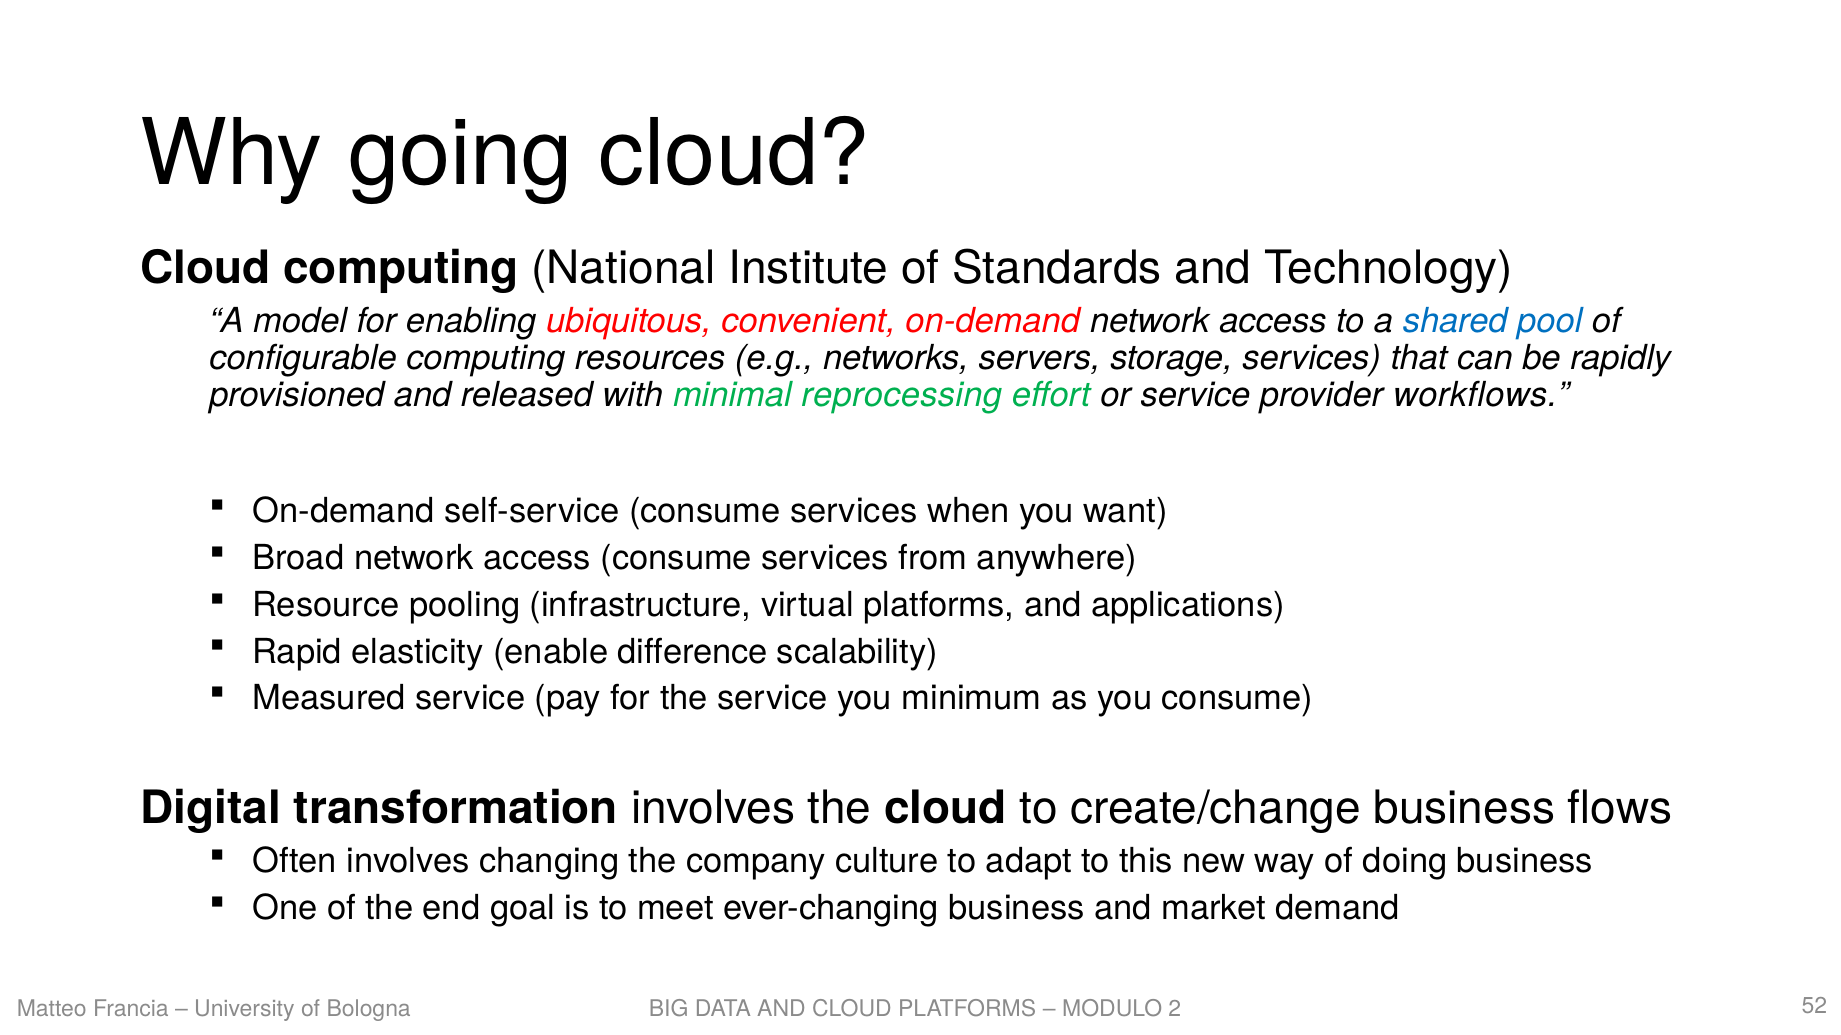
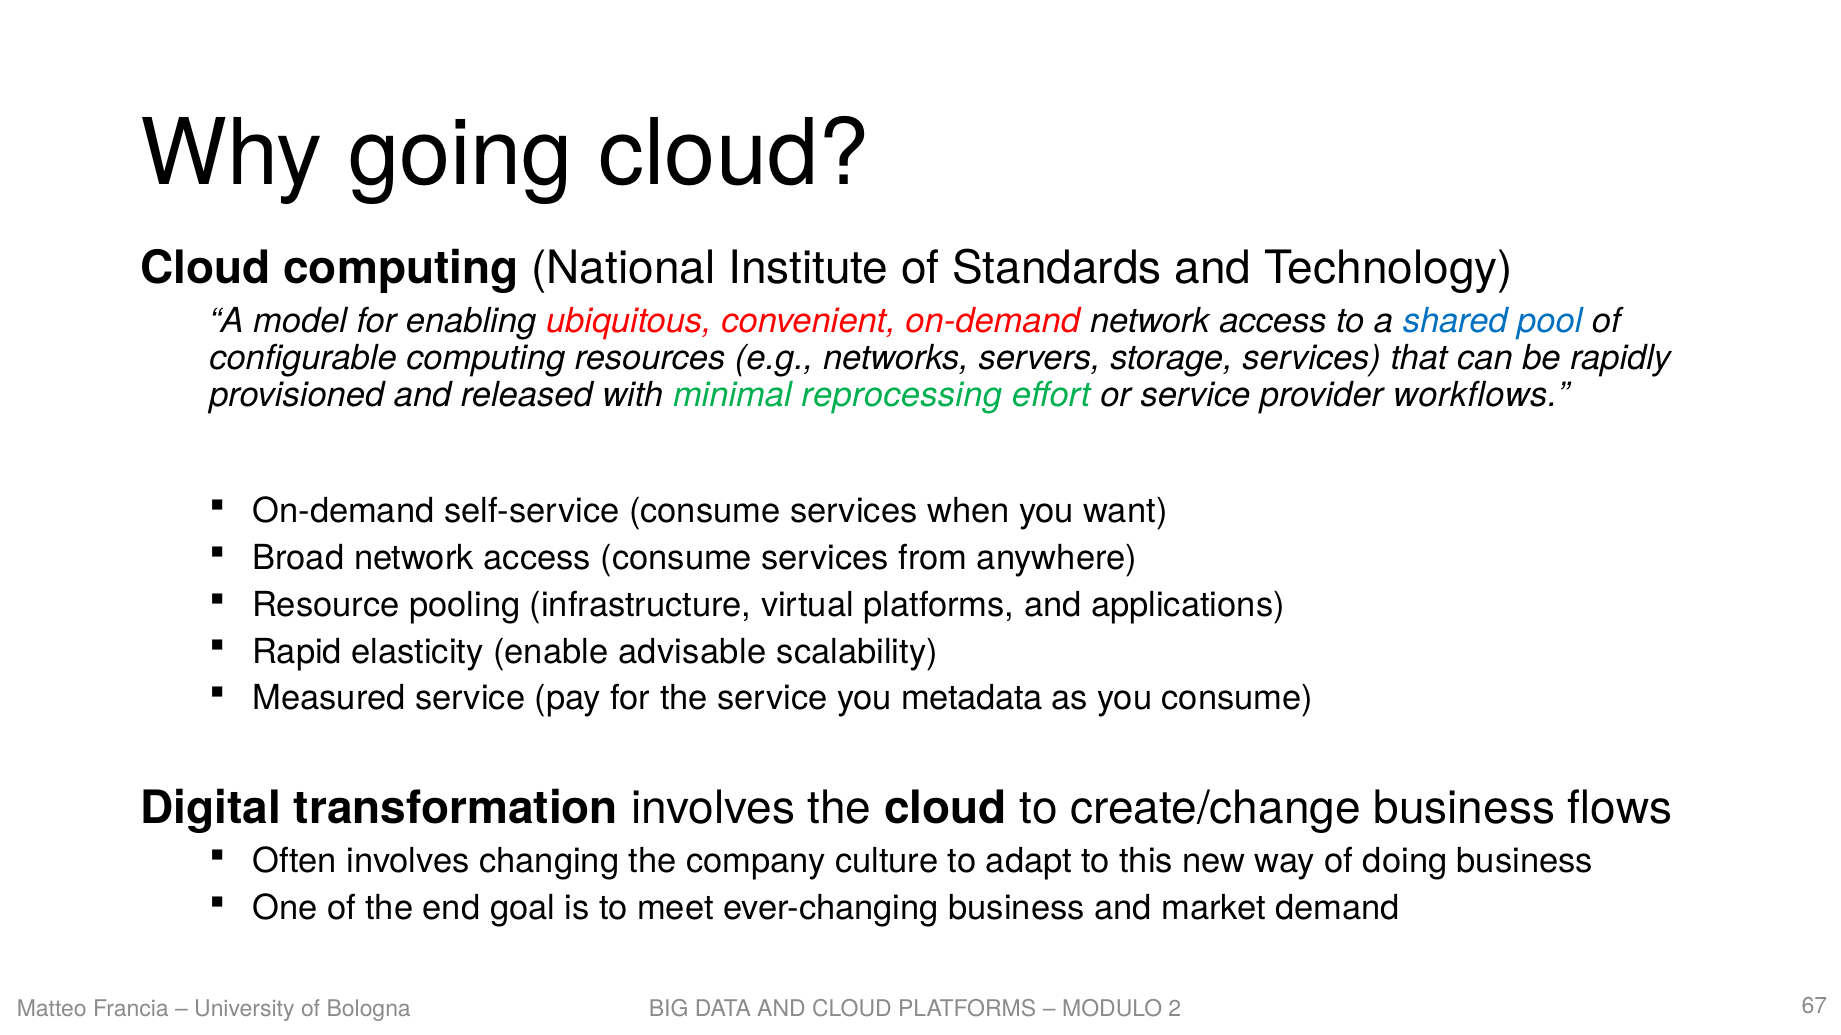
difference: difference -> advisable
minimum: minimum -> metadata
52: 52 -> 67
